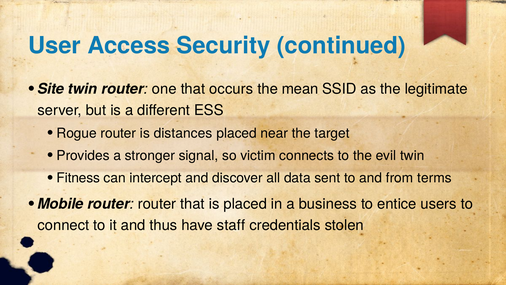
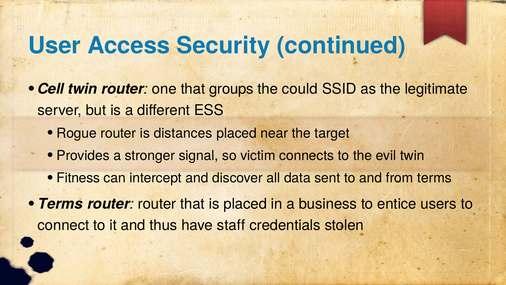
Site: Site -> Cell
occurs: occurs -> groups
mean: mean -> could
Mobile at (61, 204): Mobile -> Terms
